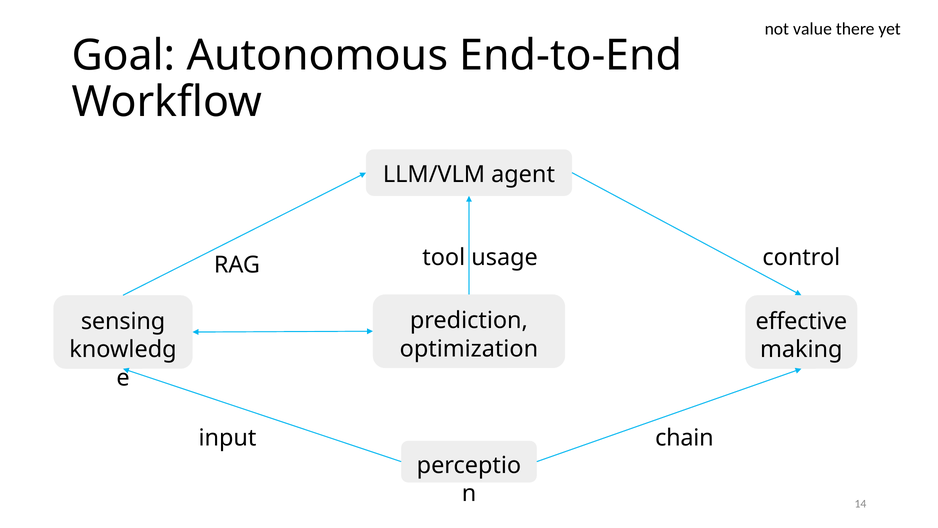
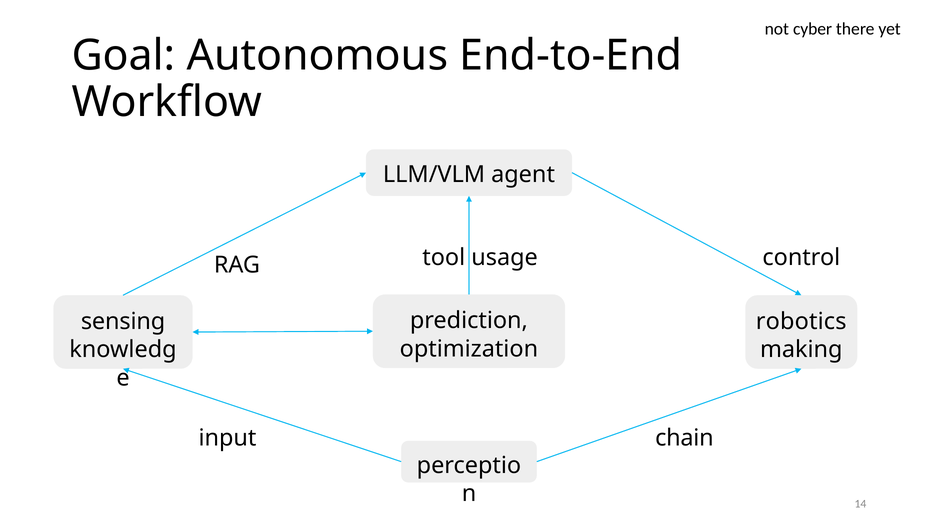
value: value -> cyber
effective: effective -> robotics
